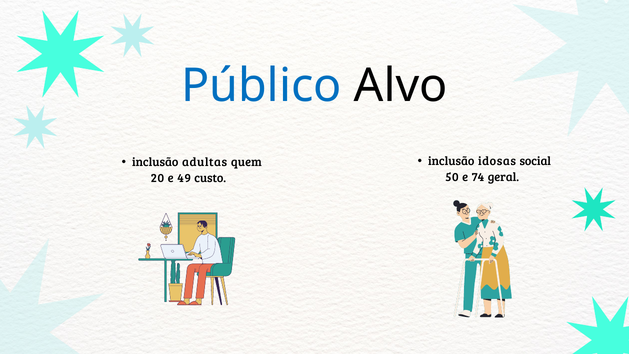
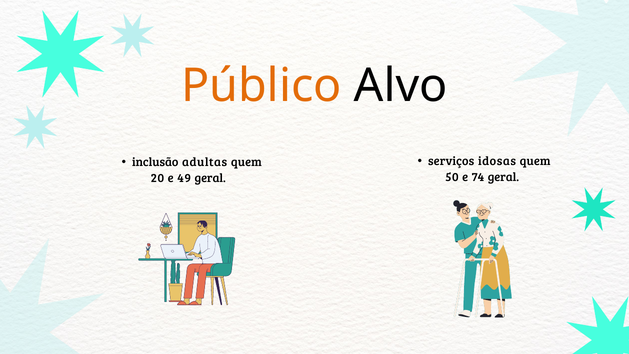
Público colour: blue -> orange
inclusão at (451, 161): inclusão -> serviços
idosas social: social -> quem
49 custo: custo -> geral
